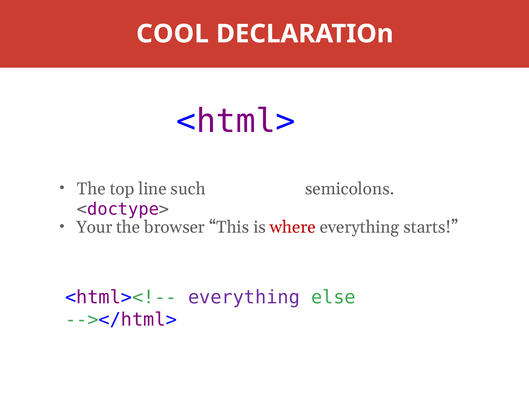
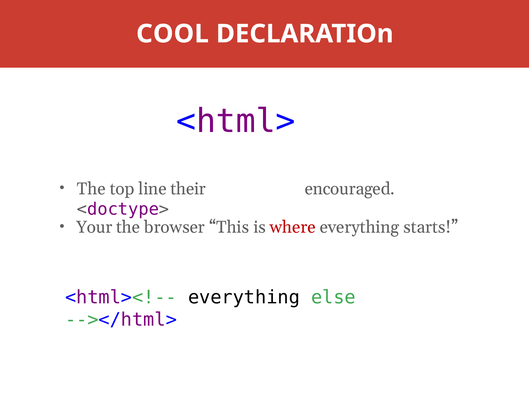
such: such -> their
semicolons: semicolons -> encouraged
everything at (244, 297) colour: purple -> black
